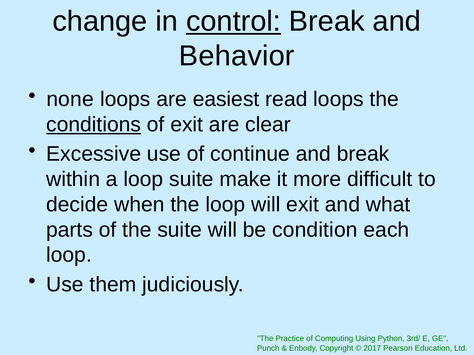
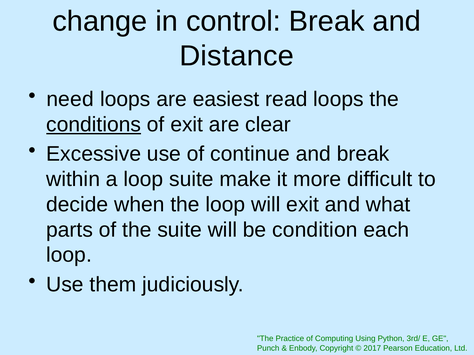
control underline: present -> none
Behavior: Behavior -> Distance
none: none -> need
